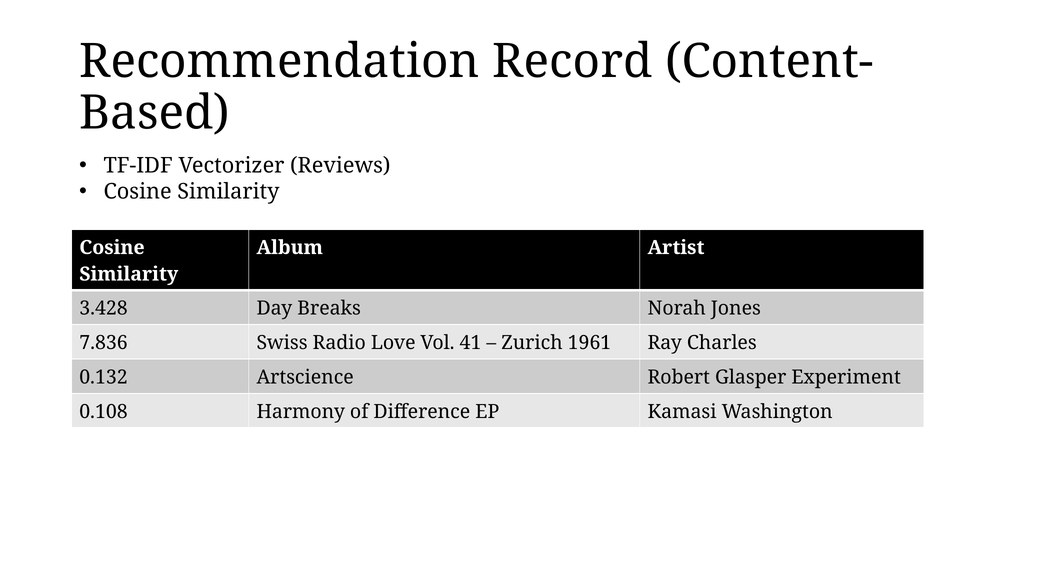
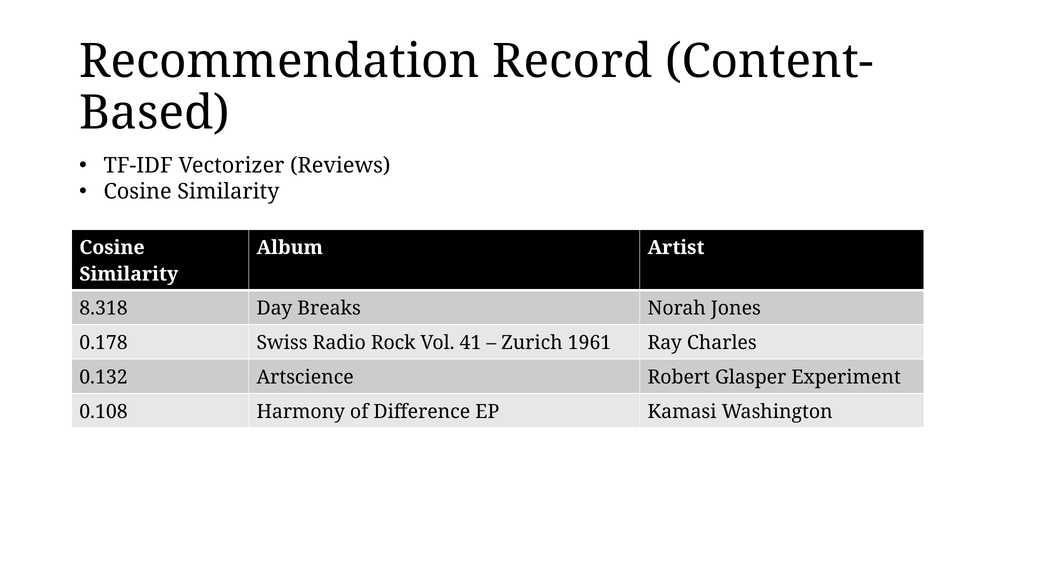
3.428: 3.428 -> 8.318
7.836: 7.836 -> 0.178
Love: Love -> Rock
